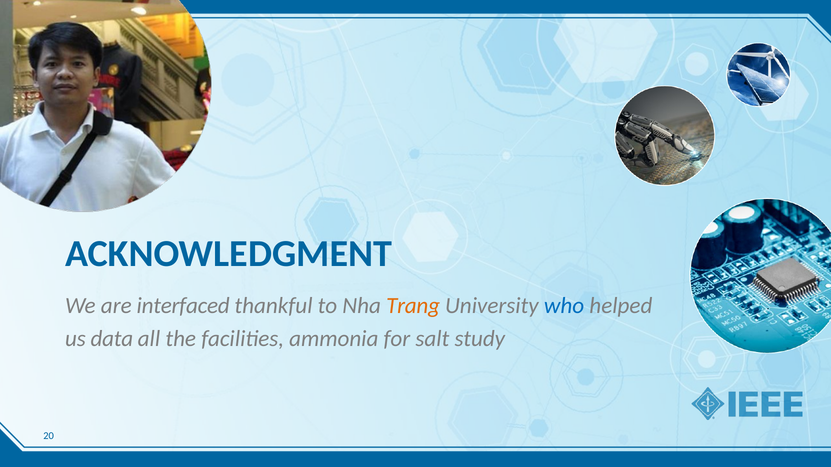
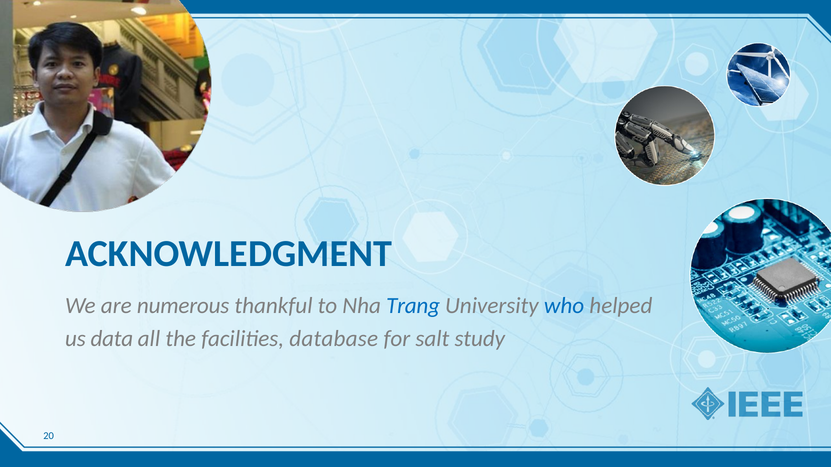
interfaced: interfaced -> numerous
Trang colour: orange -> blue
ammonia: ammonia -> database
